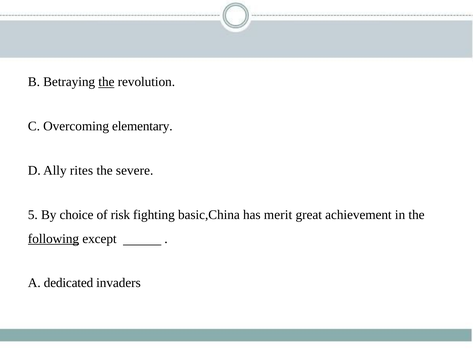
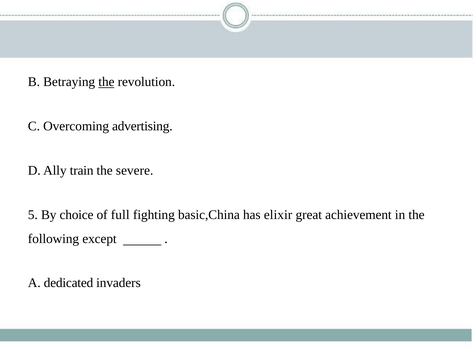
elementary: elementary -> advertising
rites: rites -> train
risk: risk -> full
merit: merit -> elixir
following underline: present -> none
